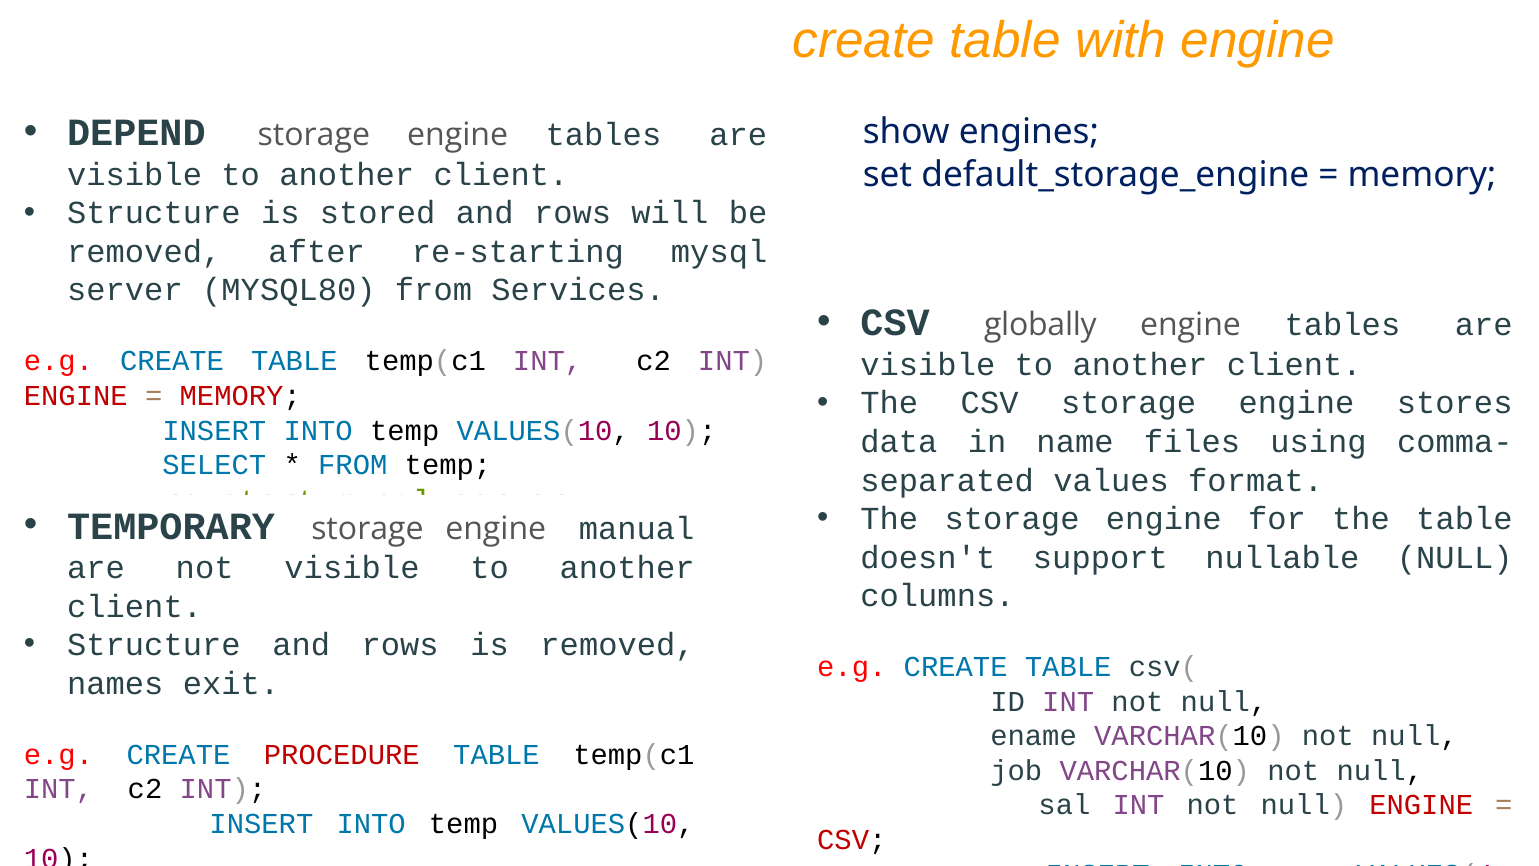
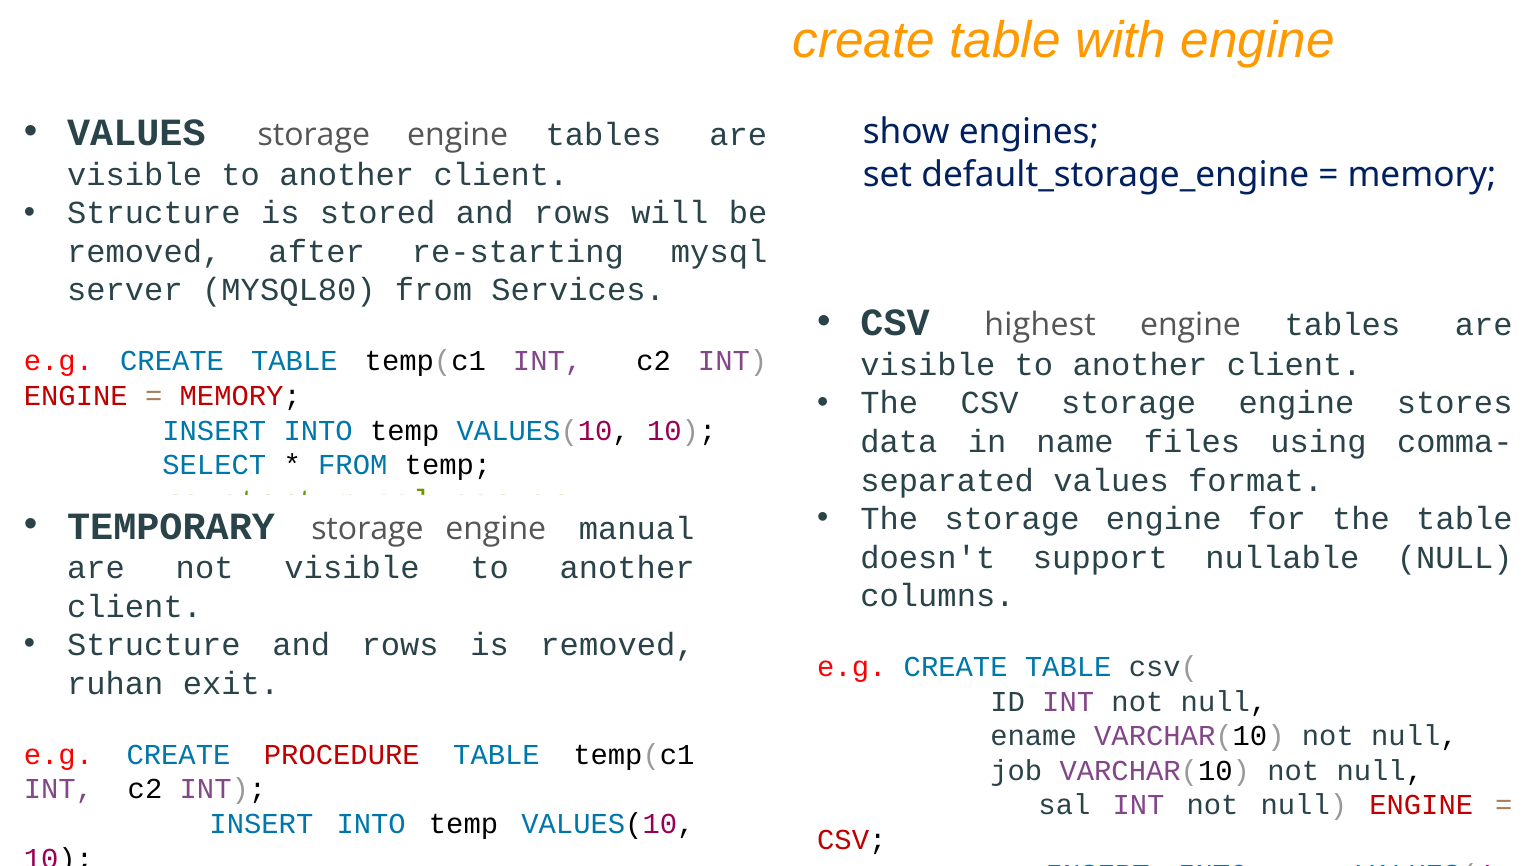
DEPEND at (136, 133): DEPEND -> VALUES
globally: globally -> highest
names: names -> ruhan
